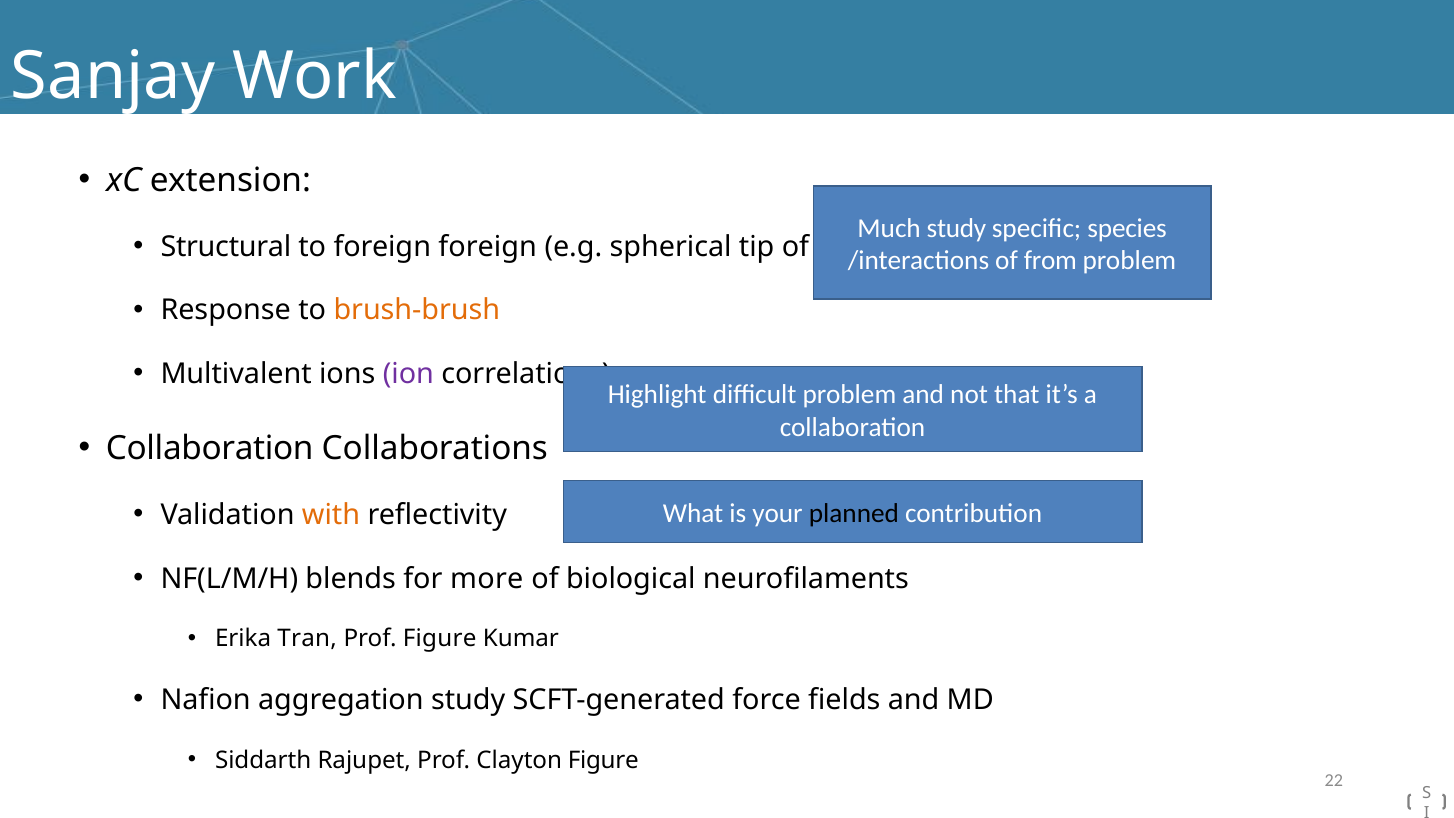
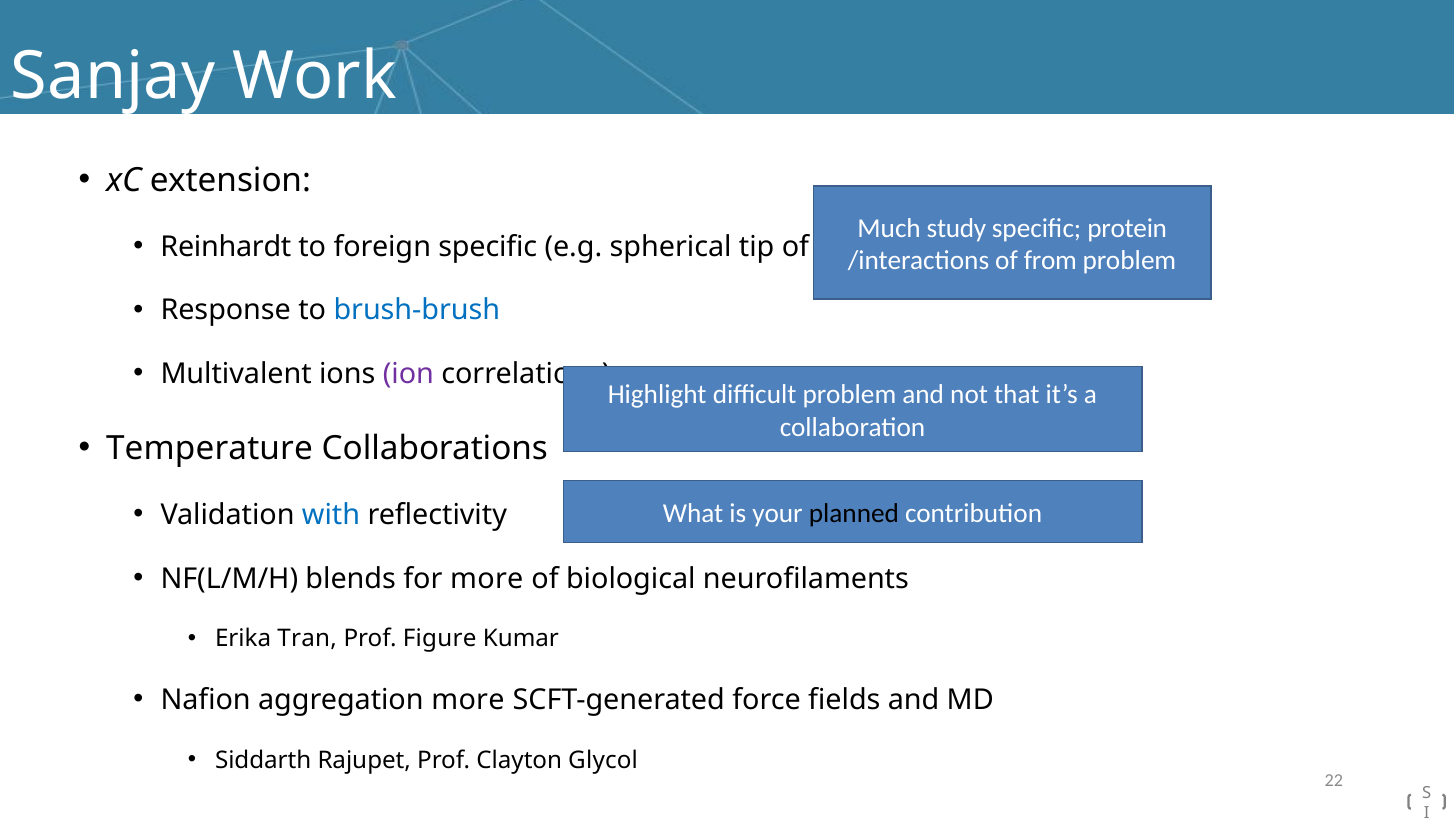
species: species -> protein
Structural: Structural -> Reinhardt
foreign foreign: foreign -> specific
brush-brush colour: orange -> blue
Collaboration at (210, 449): Collaboration -> Temperature
with colour: orange -> blue
aggregation study: study -> more
Clayton Figure: Figure -> Glycol
